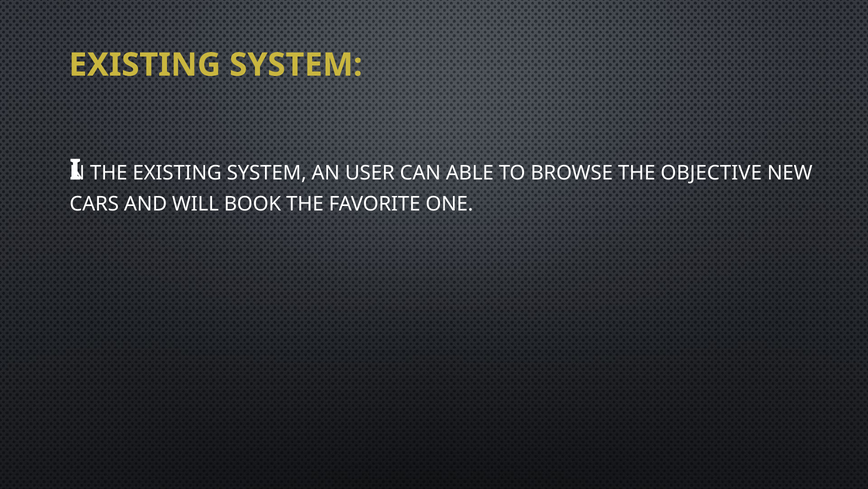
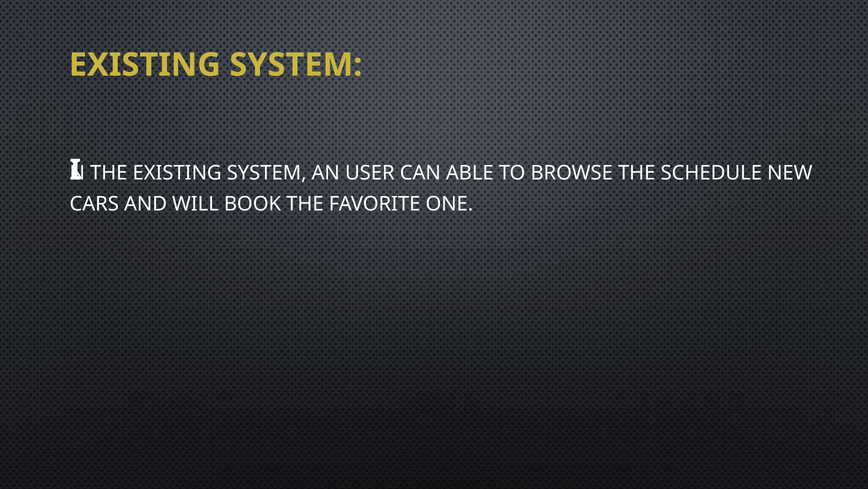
OBJECTIVE: OBJECTIVE -> SCHEDULE
